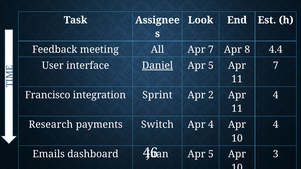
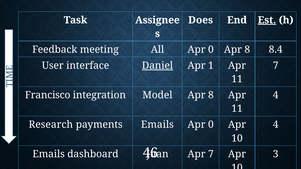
Look: Look -> Does
Est underline: none -> present
All Apr 7: 7 -> 0
4.4: 4.4 -> 8.4
5 at (211, 66): 5 -> 1
Sprint: Sprint -> Model
2 at (211, 95): 2 -> 8
payments Switch: Switch -> Emails
4 at (211, 125): 4 -> 0
5 at (211, 154): 5 -> 7
